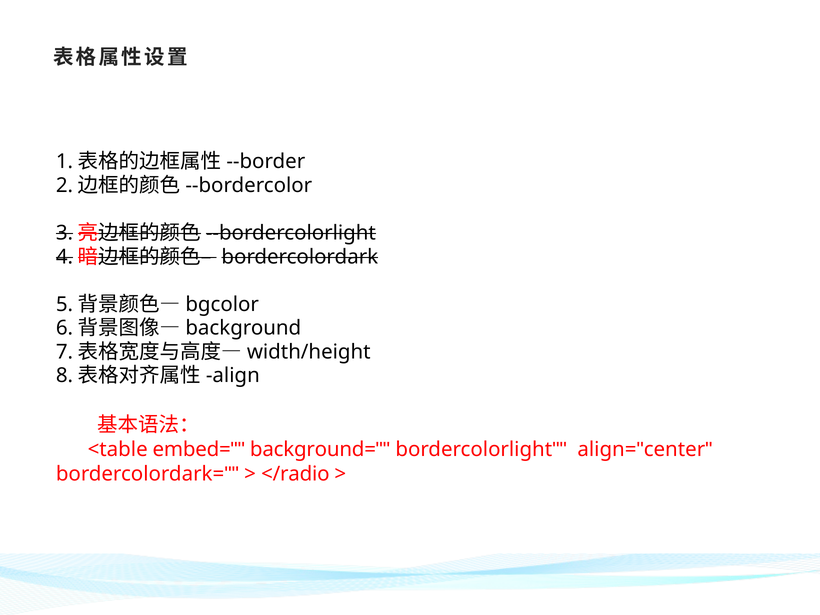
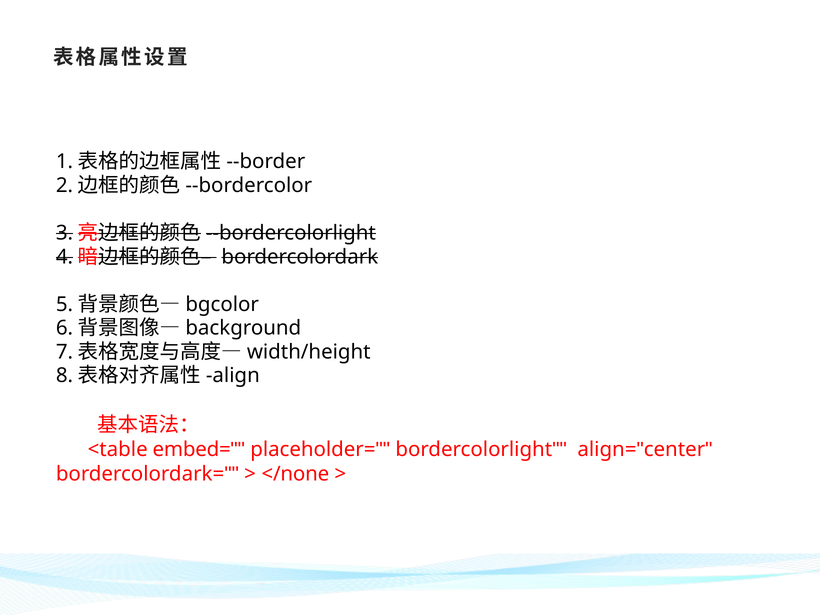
background=: background= -> placeholder=
</radio: </radio -> </none
